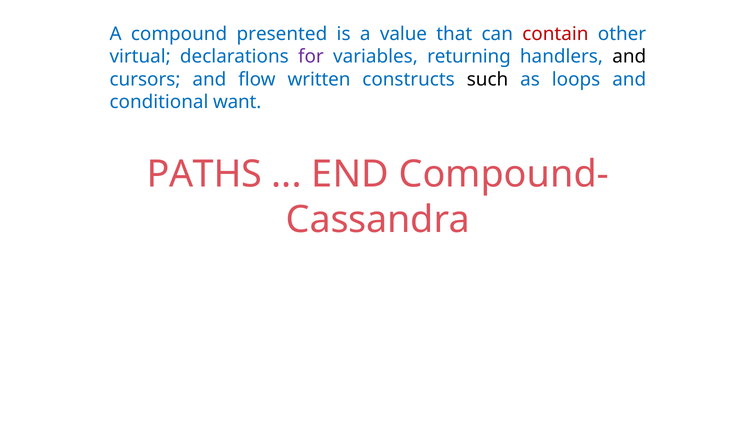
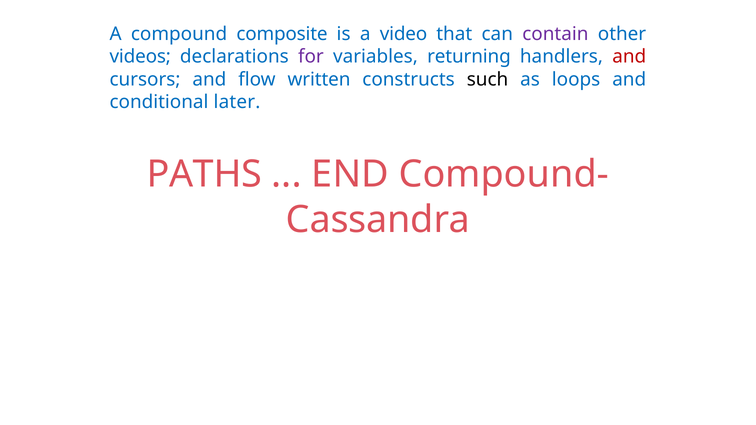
presented: presented -> composite
value: value -> video
contain colour: red -> purple
virtual: virtual -> videos
and at (629, 57) colour: black -> red
want: want -> later
